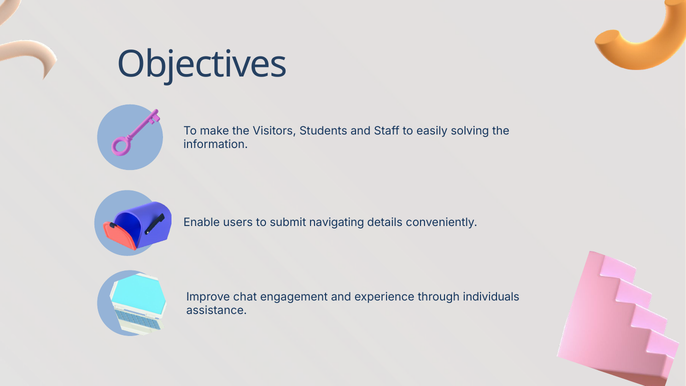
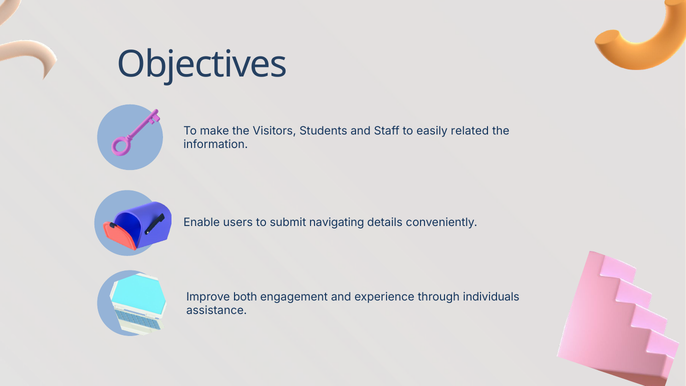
solving: solving -> related
chat: chat -> both
